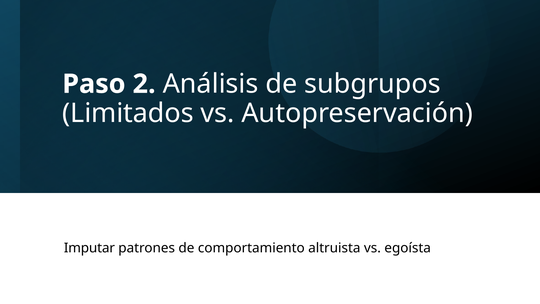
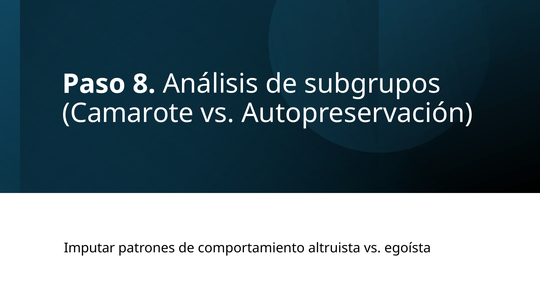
2: 2 -> 8
Limitados: Limitados -> Camarote
